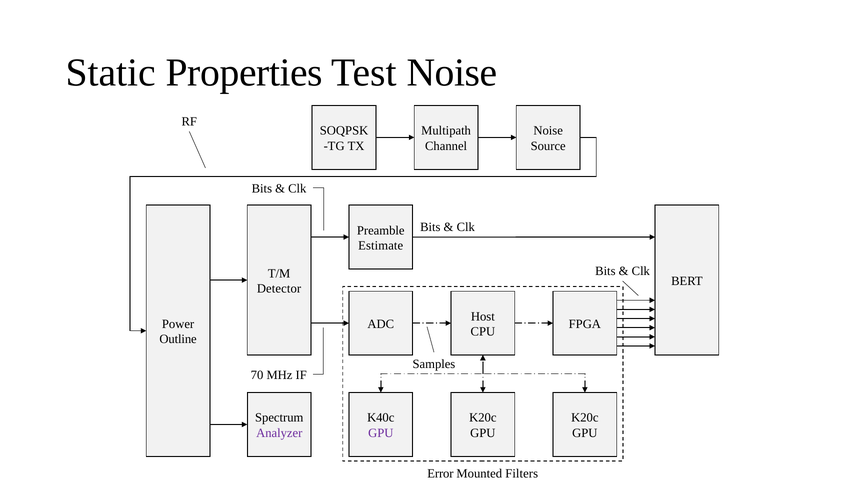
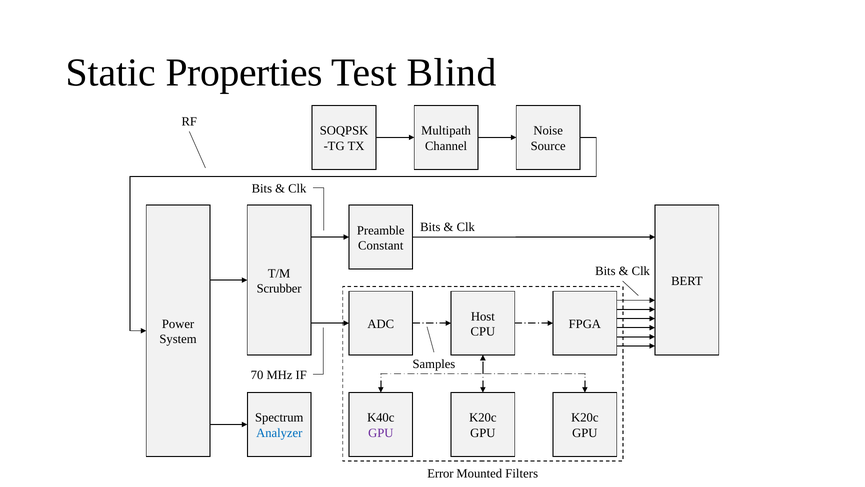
Test Noise: Noise -> Blind
Estimate: Estimate -> Constant
Detector: Detector -> Scrubber
Outline: Outline -> System
Analyzer colour: purple -> blue
